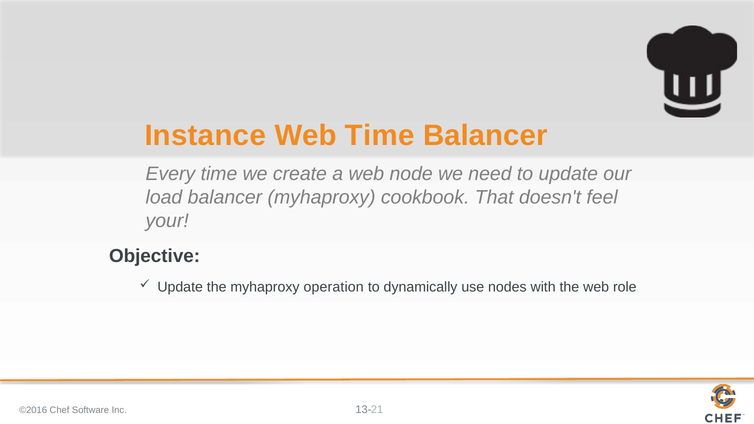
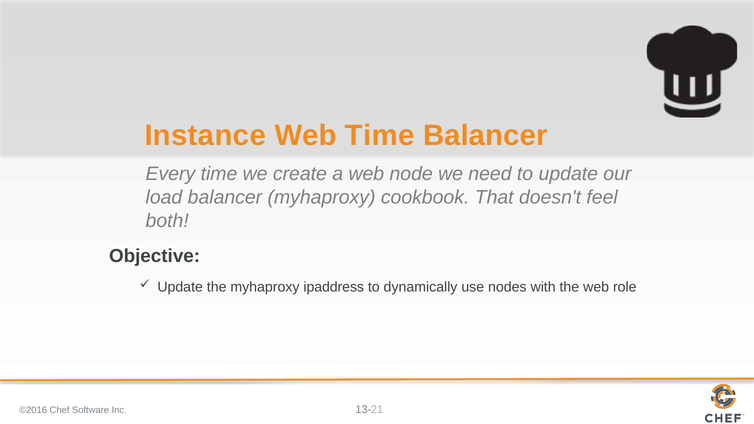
your: your -> both
operation: operation -> ipaddress
